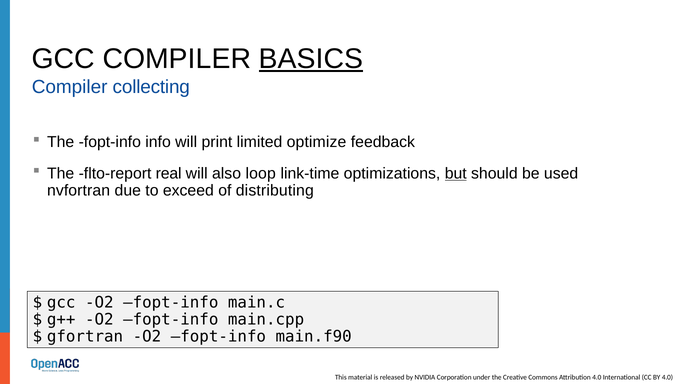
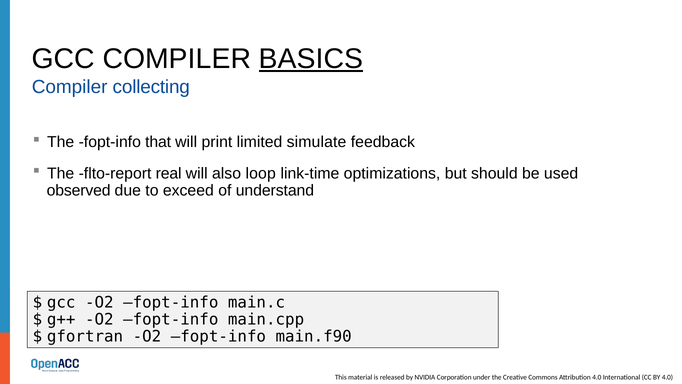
info: info -> that
optimize: optimize -> simulate
but underline: present -> none
nvfortran: nvfortran -> observed
distributing: distributing -> understand
